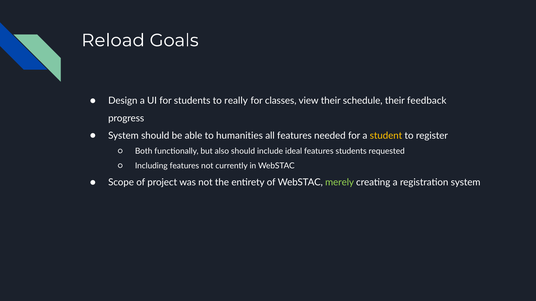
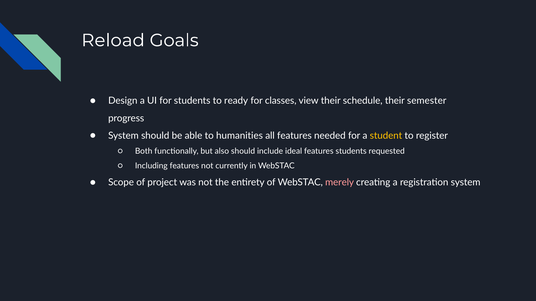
really: really -> ready
feedback: feedback -> semester
merely colour: light green -> pink
